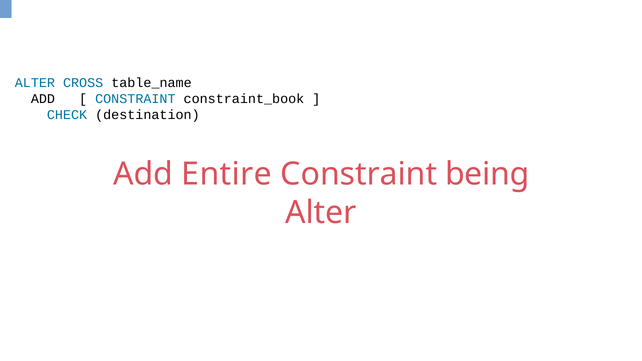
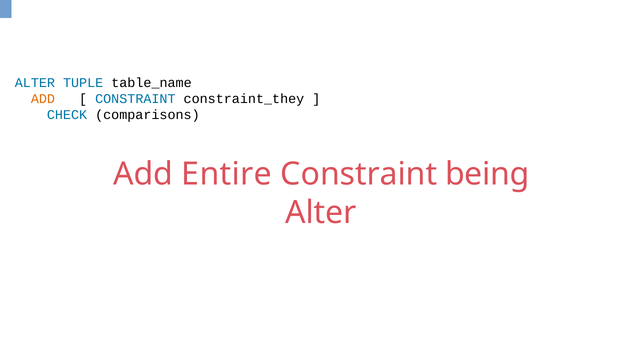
CROSS: CROSS -> TUPLE
ADD at (43, 99) colour: black -> orange
constraint_book: constraint_book -> constraint_they
destination: destination -> comparisons
